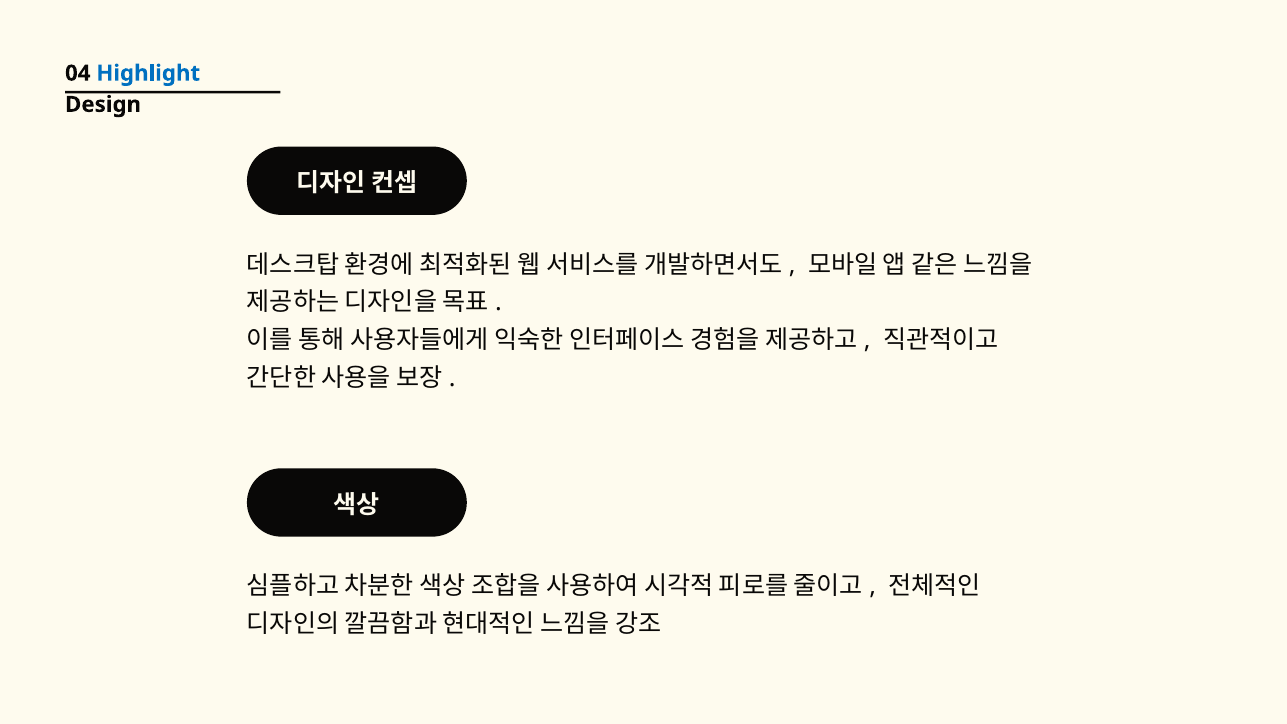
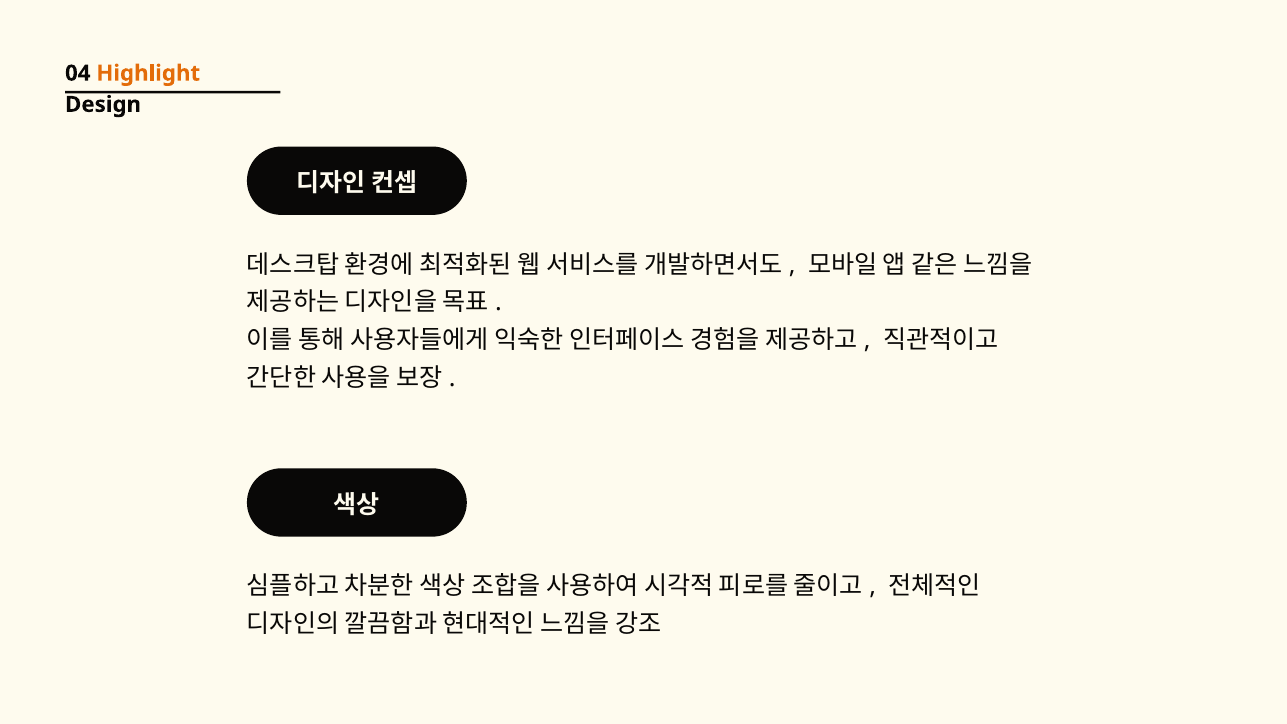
Highlight colour: blue -> orange
